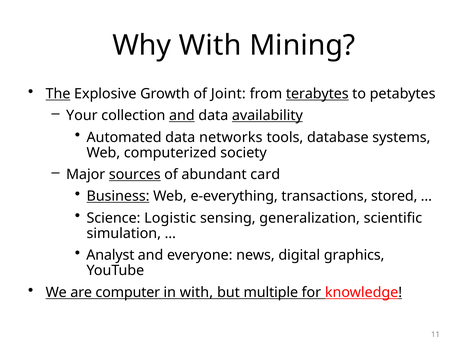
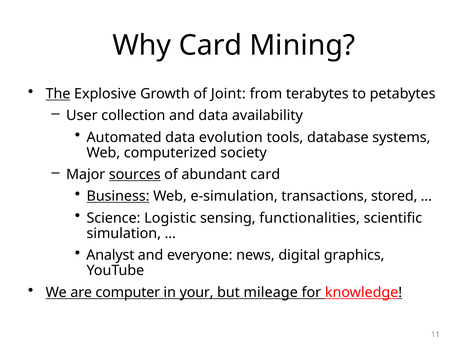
Why With: With -> Card
terabytes underline: present -> none
Your: Your -> User
and at (182, 116) underline: present -> none
availability underline: present -> none
networks: networks -> evolution
e-everything: e-everything -> e-simulation
generalization: generalization -> functionalities
in with: with -> your
multiple: multiple -> mileage
